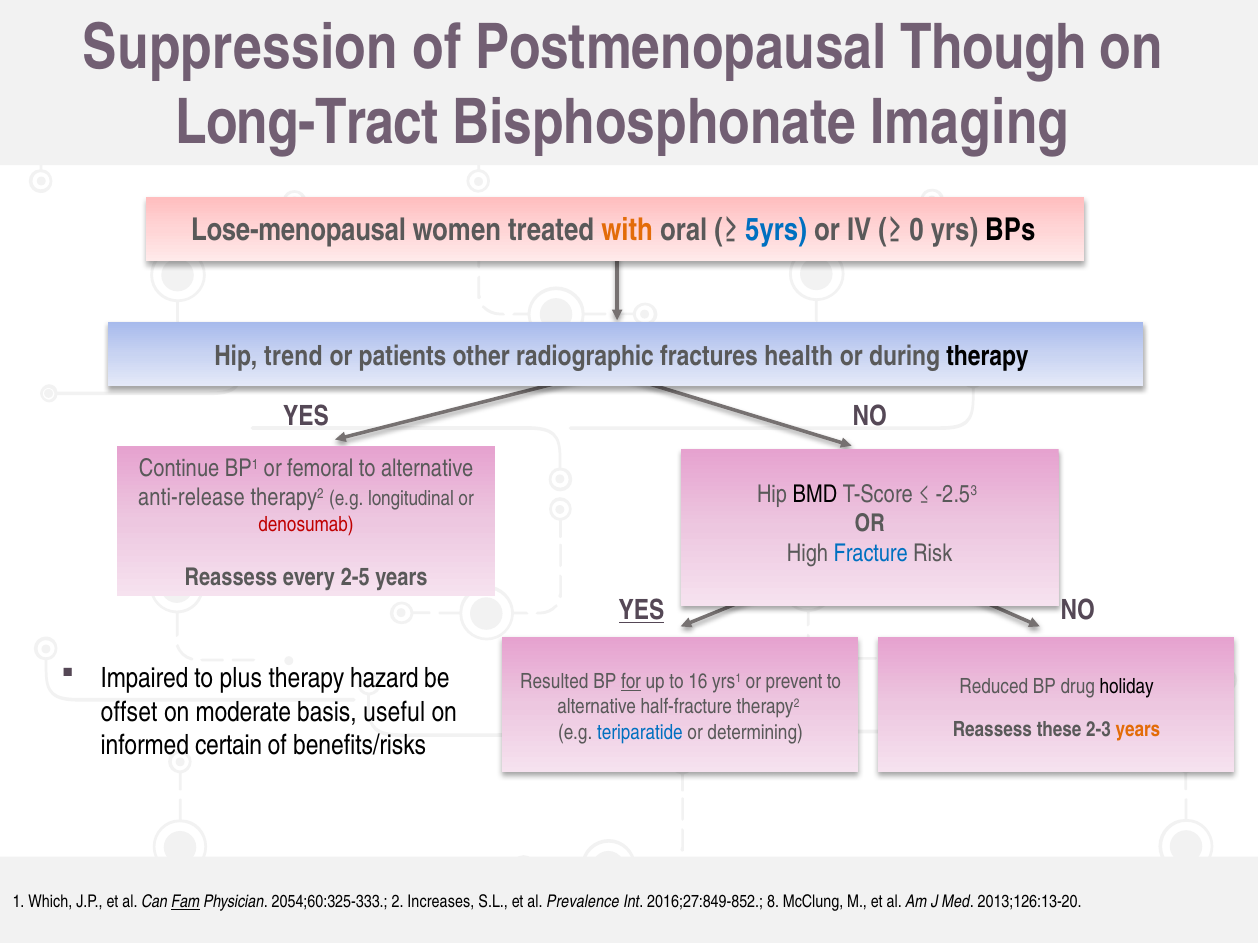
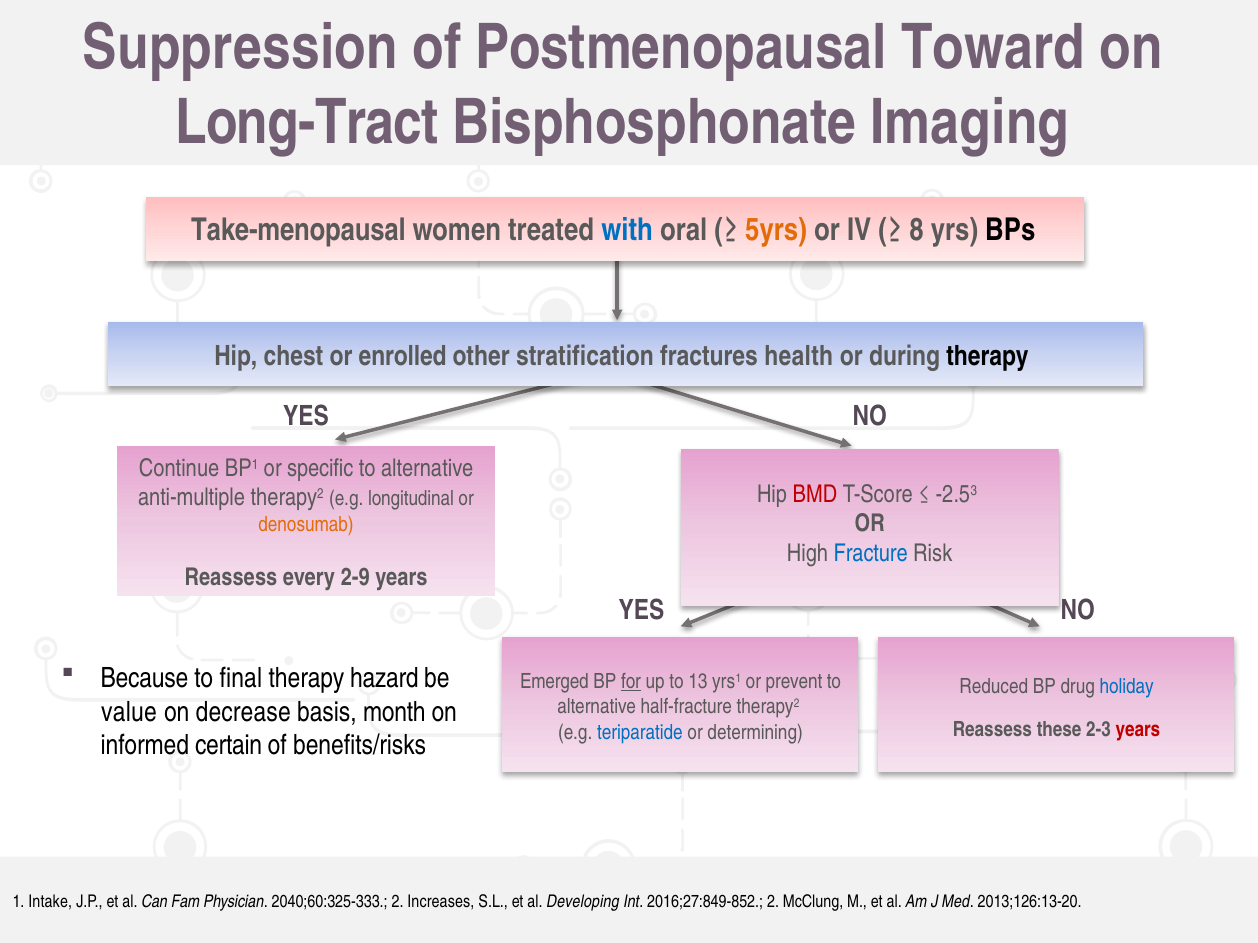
Though: Though -> Toward
Lose-menopausal: Lose-menopausal -> Take-menopausal
with colour: orange -> blue
5yrs colour: blue -> orange
0: 0 -> 8
trend: trend -> chest
patients: patients -> enrolled
radiographic: radiographic -> stratification
femoral: femoral -> specific
BMD colour: black -> red
anti-release: anti-release -> anti-multiple
denosumab colour: red -> orange
2-5: 2-5 -> 2-9
YES at (642, 611) underline: present -> none
Impaired: Impaired -> Because
plus: plus -> final
Resulted: Resulted -> Emerged
16: 16 -> 13
holiday colour: black -> blue
offset: offset -> value
moderate: moderate -> decrease
useful: useful -> month
years at (1138, 730) colour: orange -> red
Which: Which -> Intake
Fam underline: present -> none
2054;60:325-333: 2054;60:325-333 -> 2040;60:325-333
Prevalence: Prevalence -> Developing
2016;27:849-852 8: 8 -> 2
